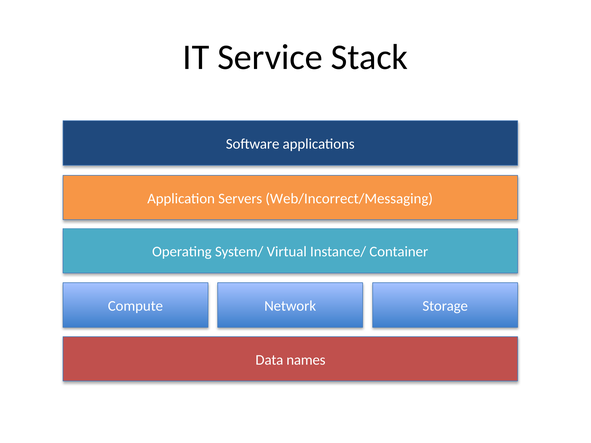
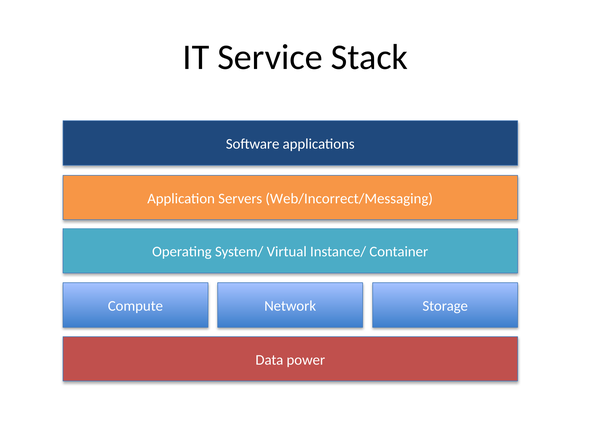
names: names -> power
